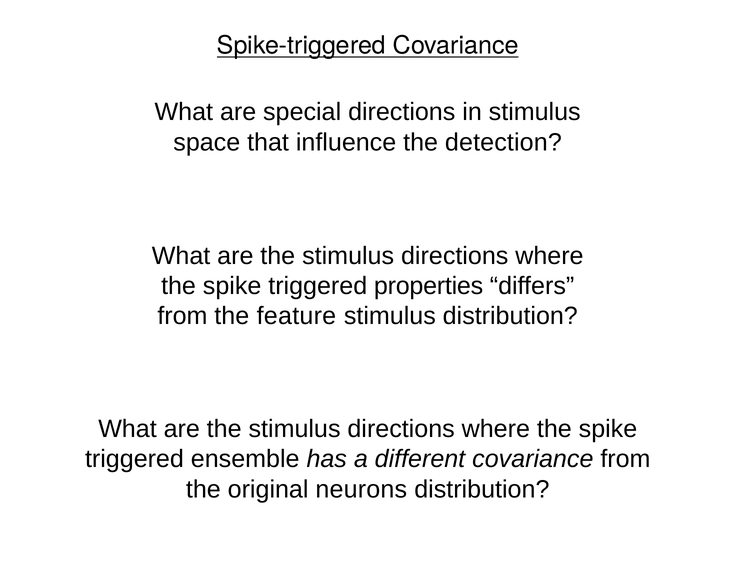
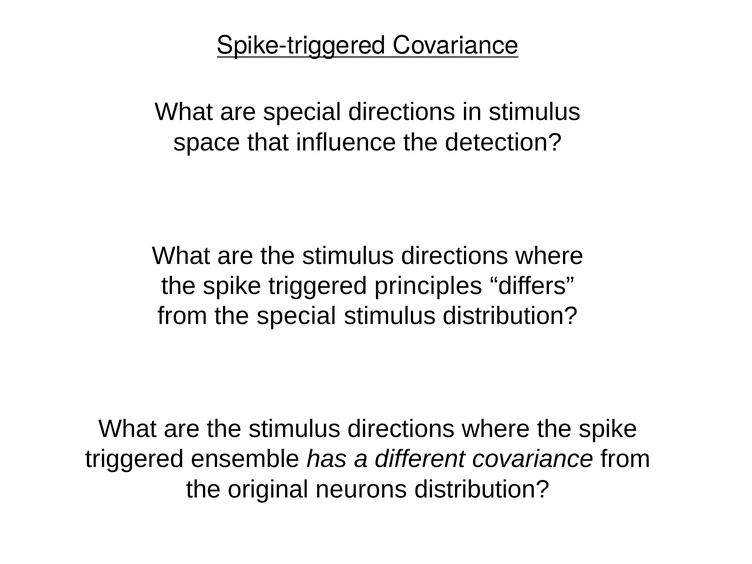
properties: properties -> principles
the feature: feature -> special
